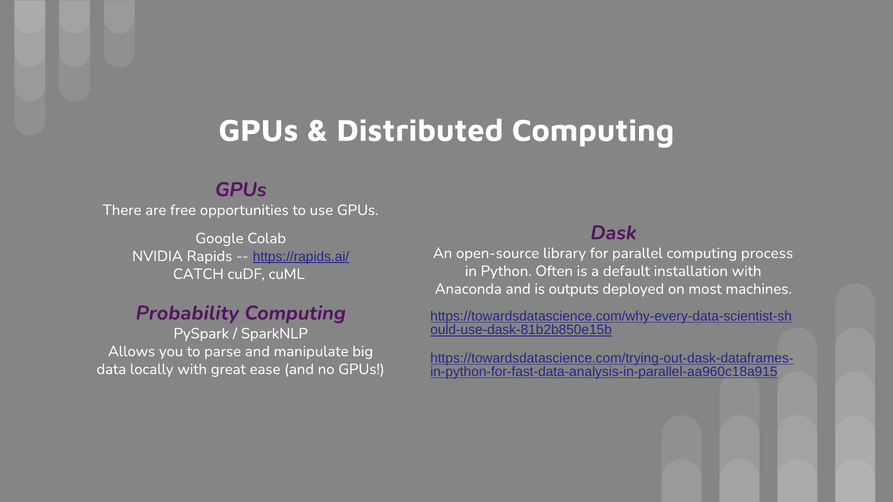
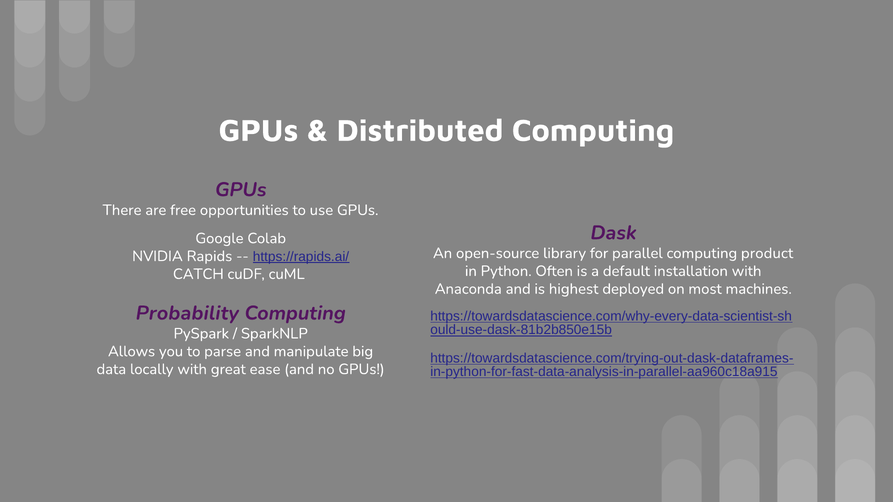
process: process -> product
outputs: outputs -> highest
